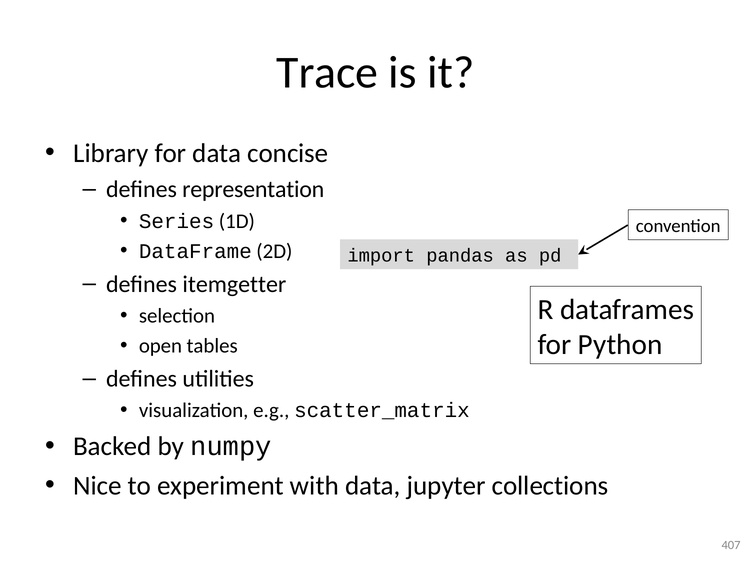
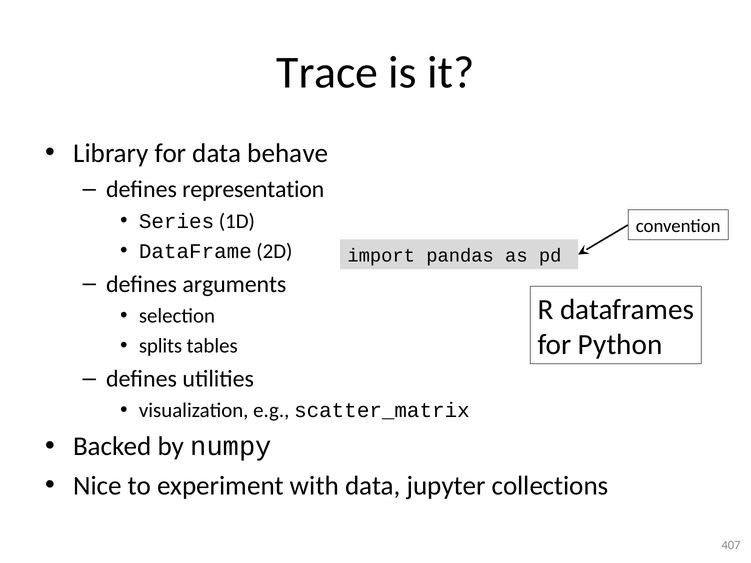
concise: concise -> behave
itemgetter: itemgetter -> arguments
open: open -> splits
